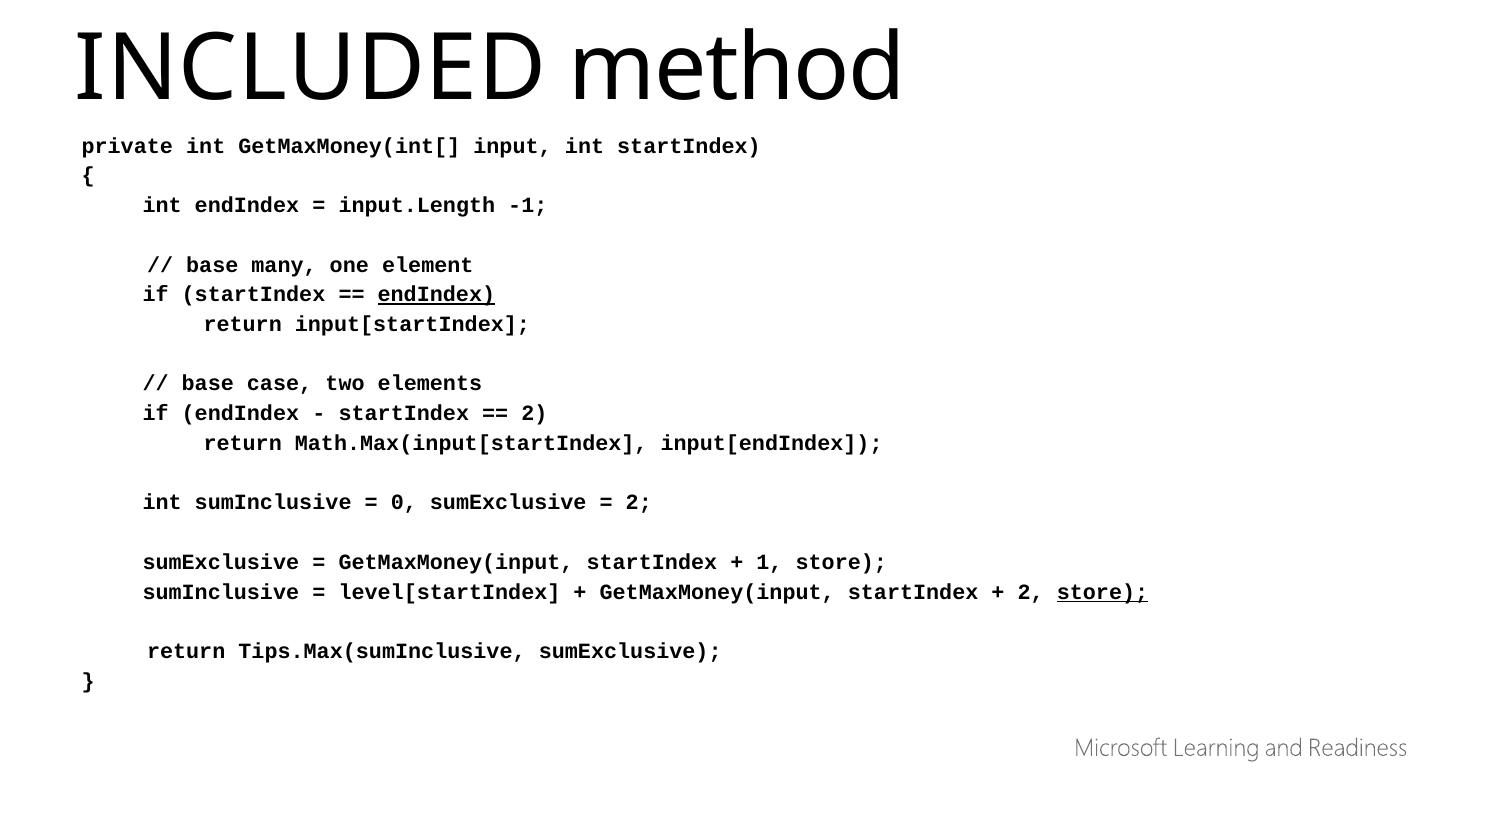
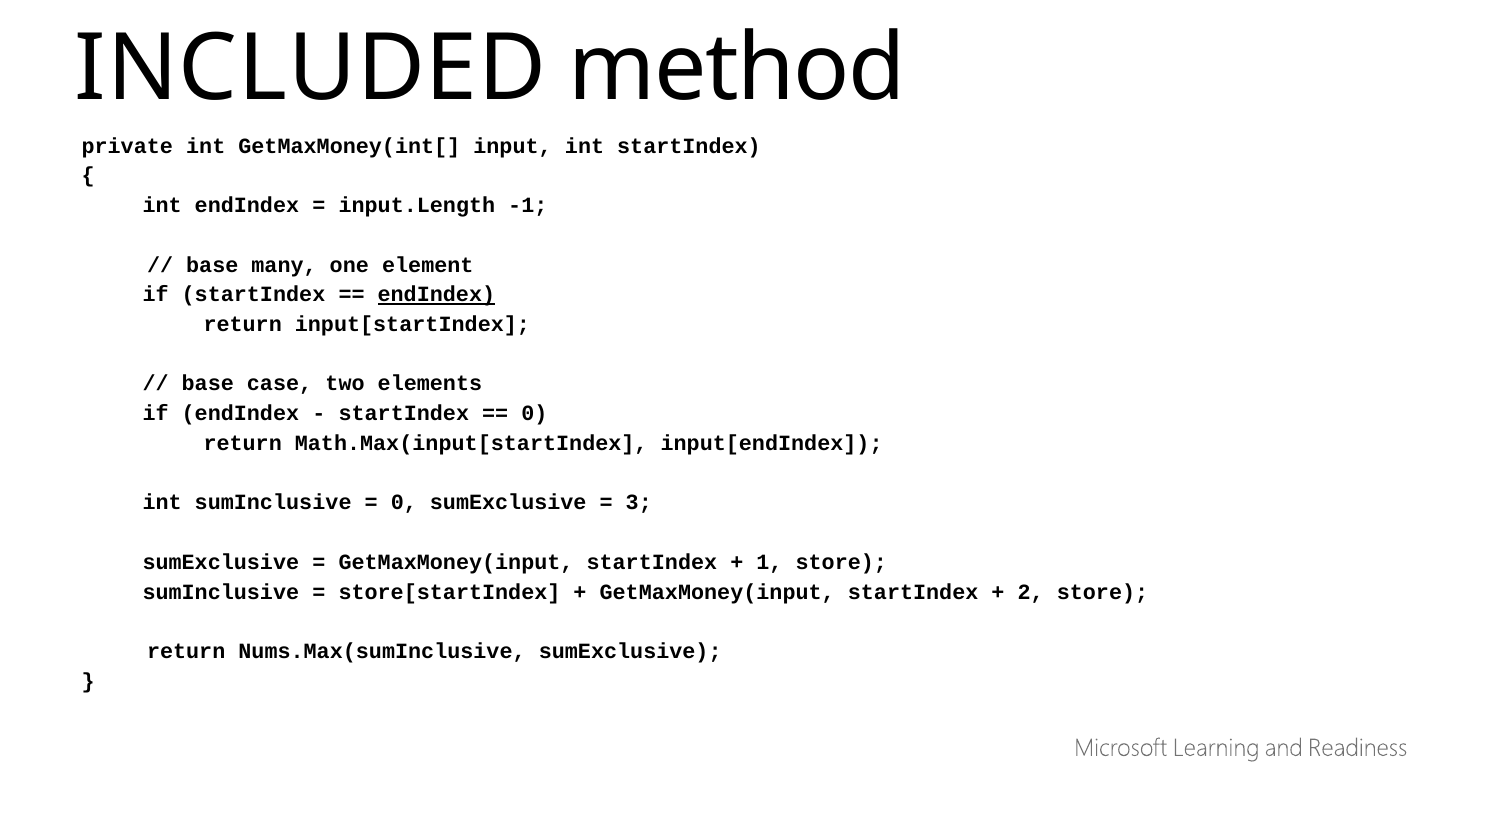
2 at (534, 414): 2 -> 0
2 at (639, 503): 2 -> 3
level[startIndex: level[startIndex -> store[startIndex
store at (1103, 592) underline: present -> none
Tips.Max(sumInclusive: Tips.Max(sumInclusive -> Nums.Max(sumInclusive
